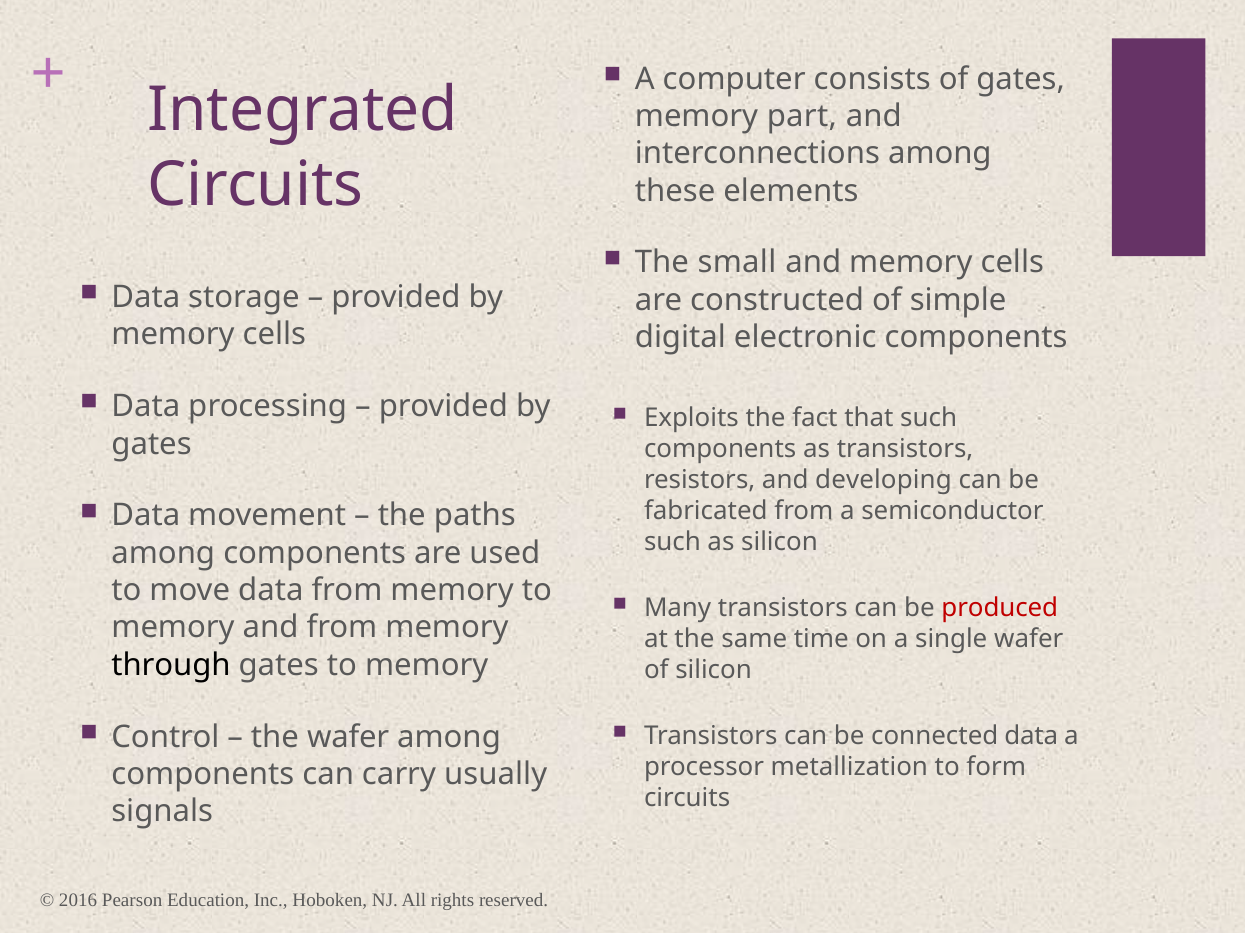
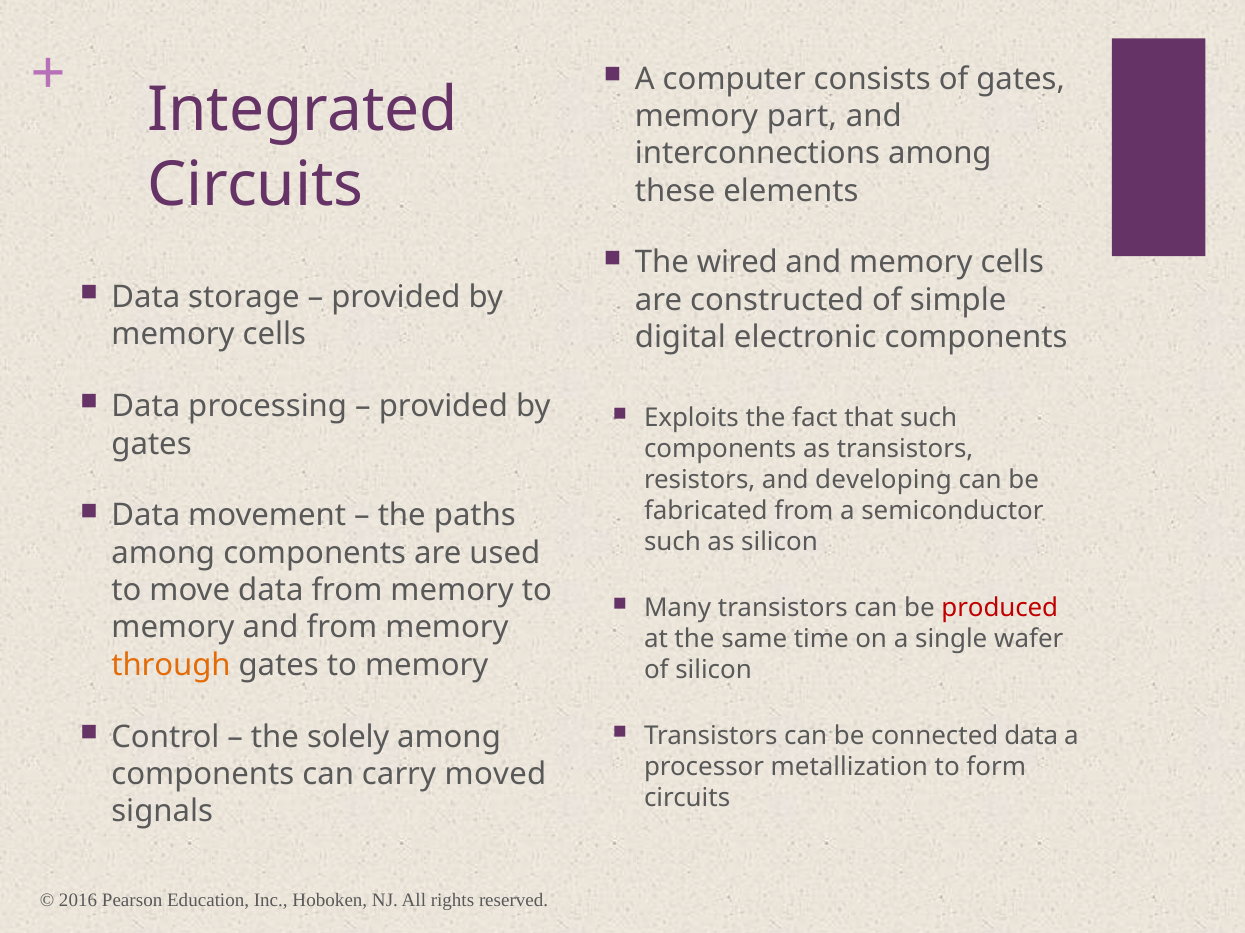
small: small -> wired
through colour: black -> orange
the wafer: wafer -> solely
usually: usually -> moved
